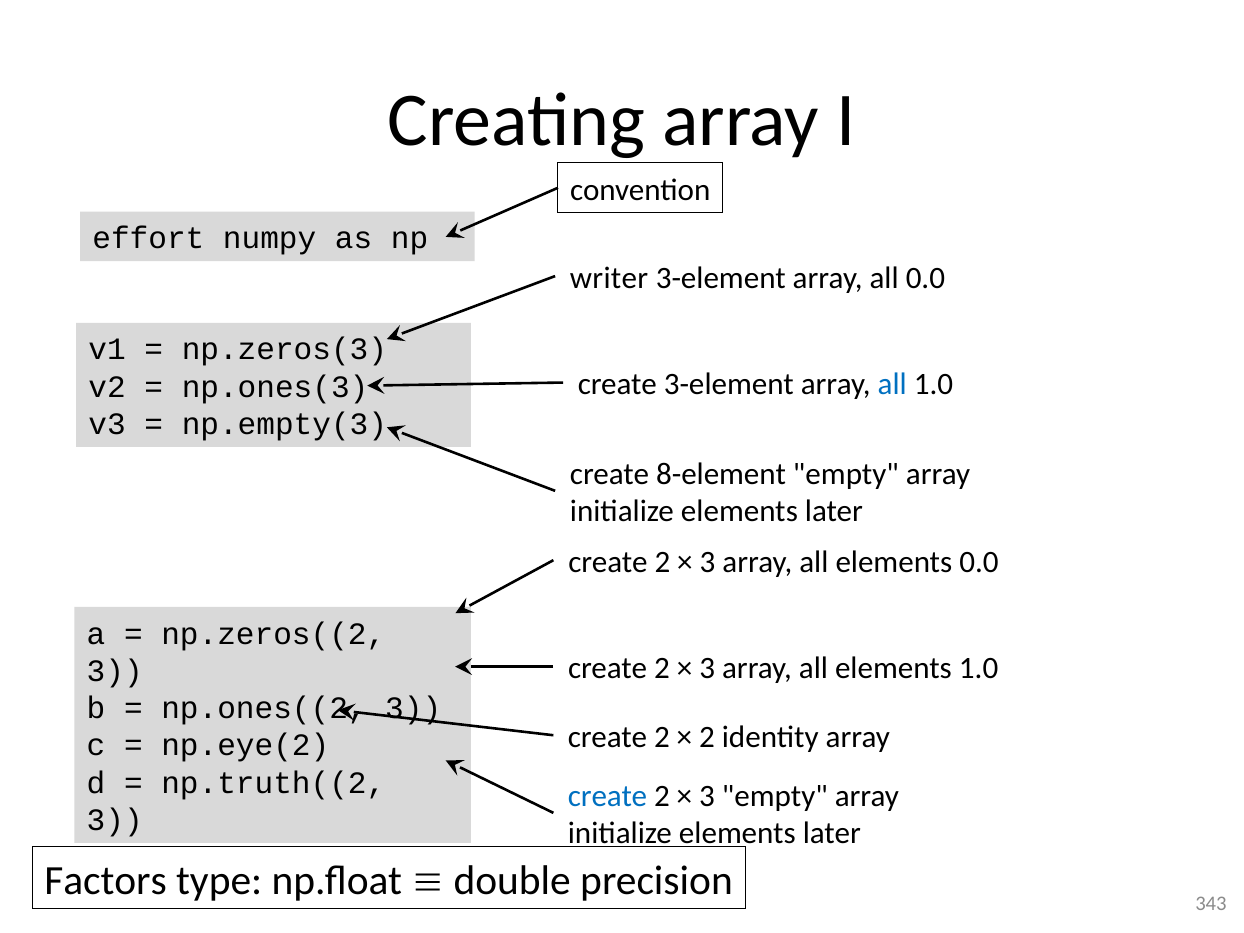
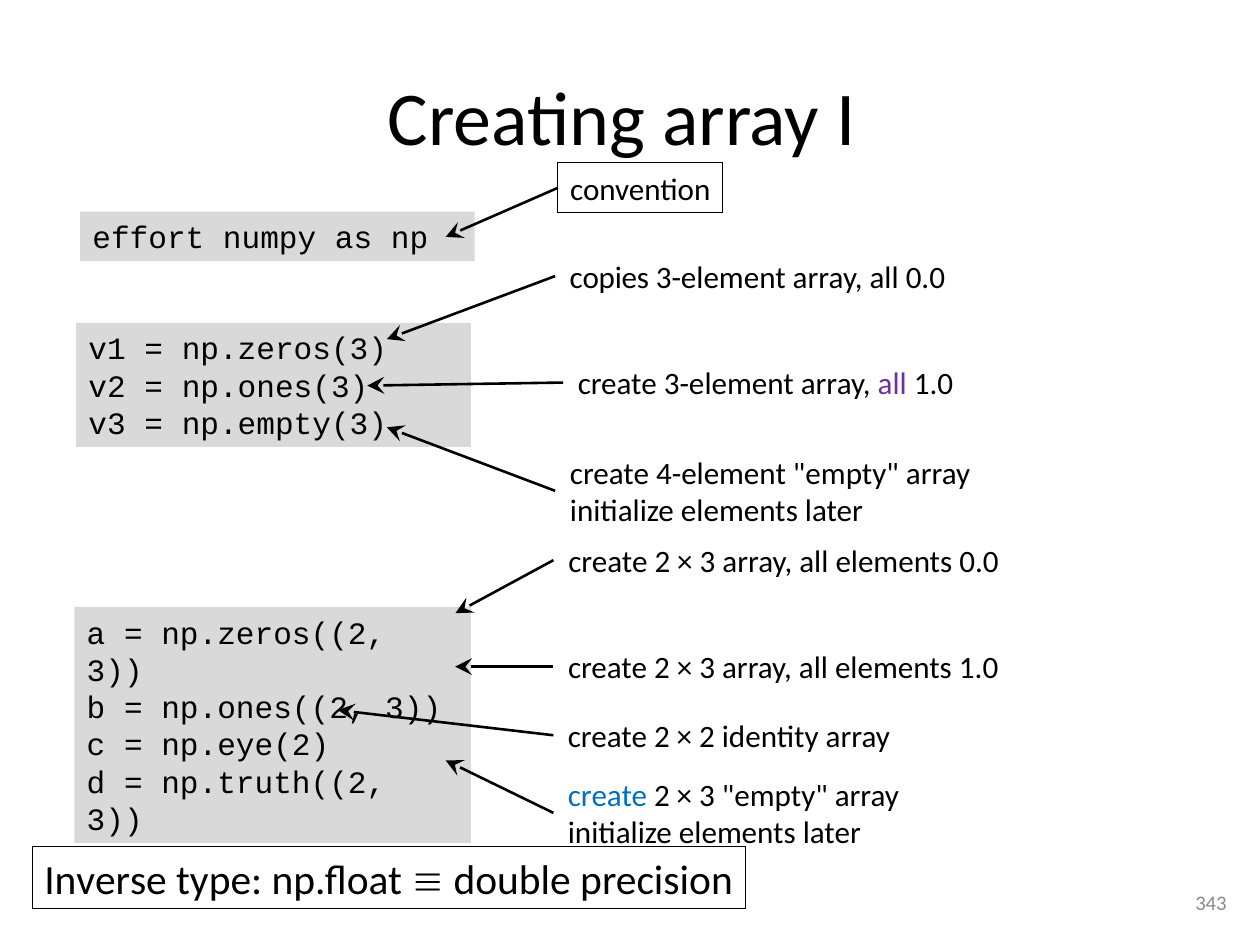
writer: writer -> copies
all at (892, 384) colour: blue -> purple
8-element: 8-element -> 4-element
Factors: Factors -> Inverse
